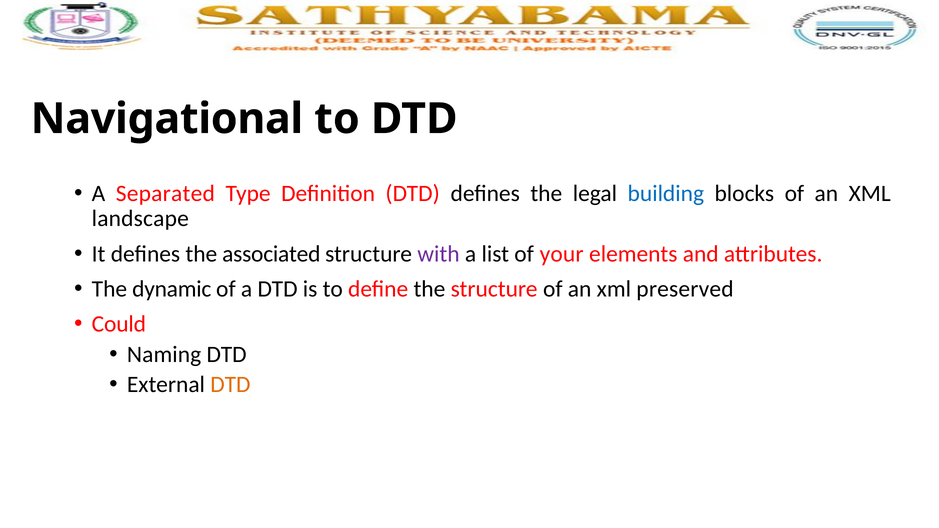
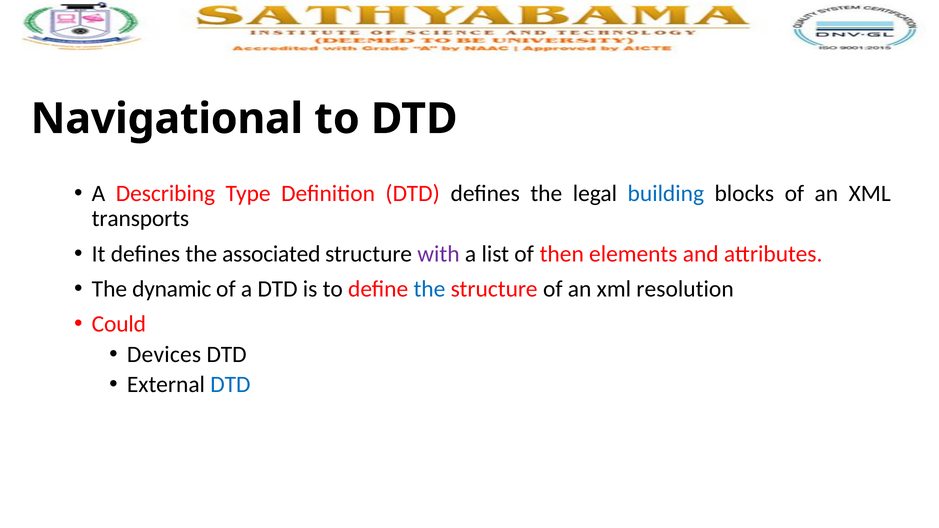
Separated: Separated -> Describing
landscape: landscape -> transports
your: your -> then
the at (429, 289) colour: black -> blue
preserved: preserved -> resolution
Naming: Naming -> Devices
DTD at (230, 385) colour: orange -> blue
